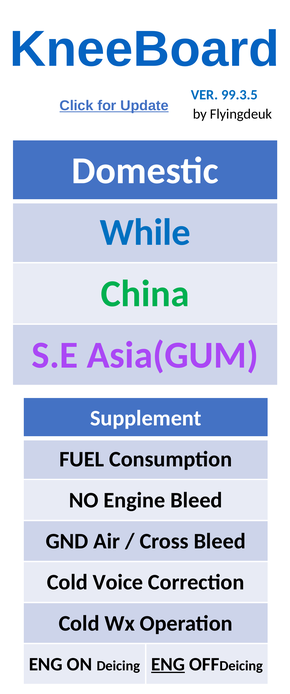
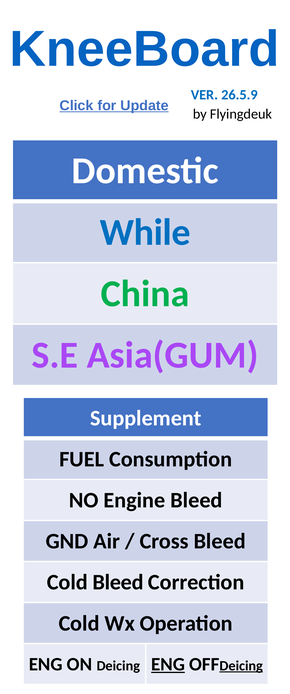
99.3.5: 99.3.5 -> 26.5.9
Cold Voice: Voice -> Bleed
Deicing at (241, 666) underline: none -> present
